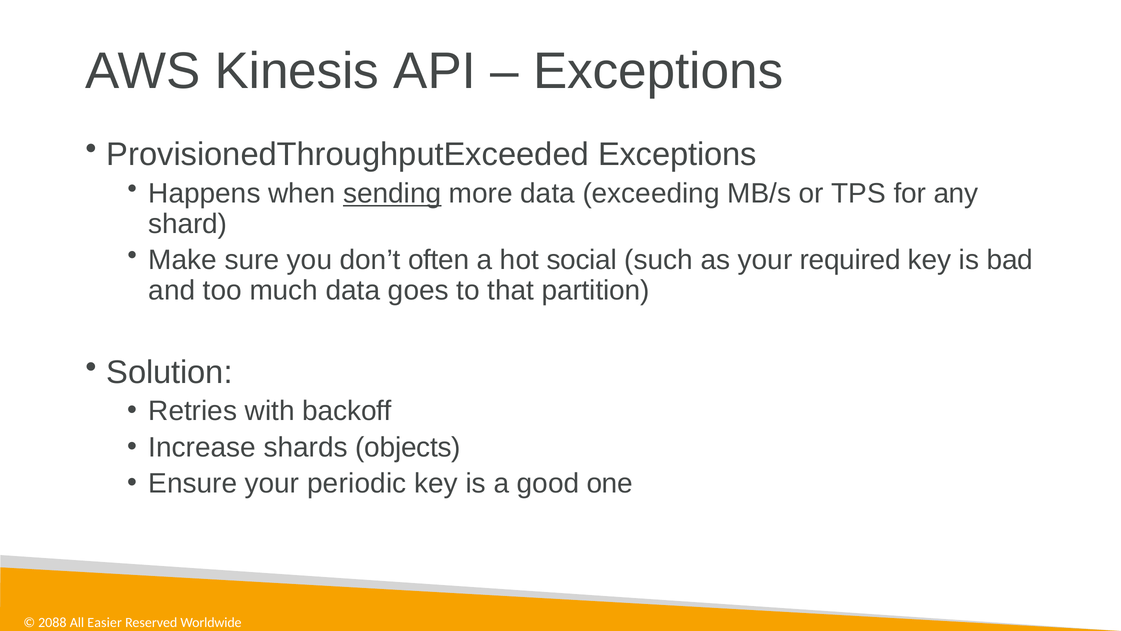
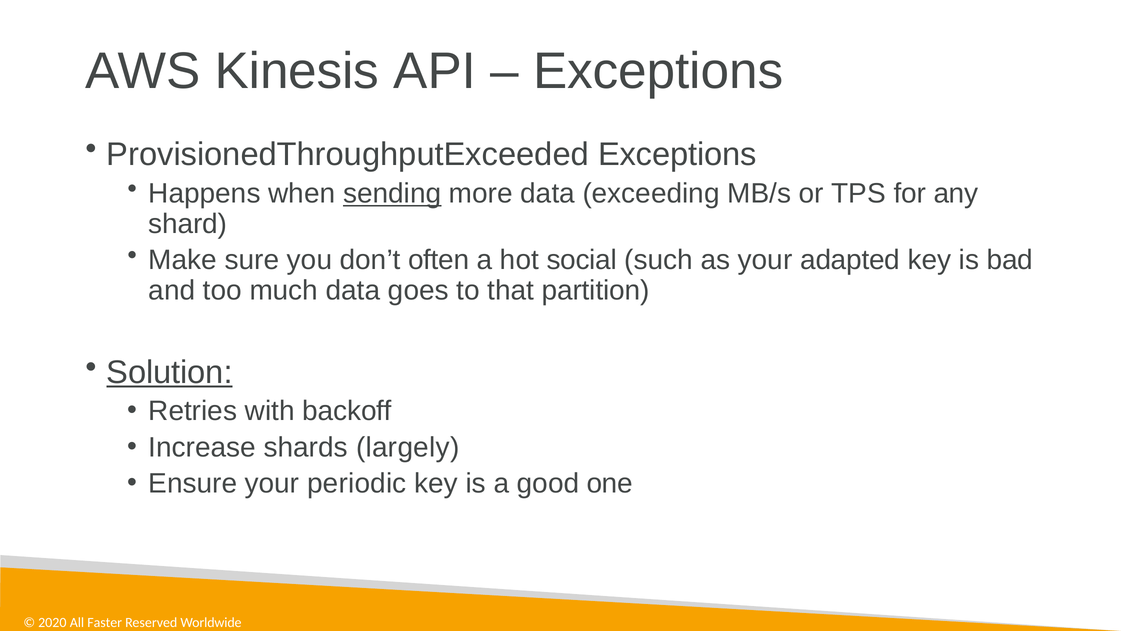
required: required -> adapted
Solution underline: none -> present
objects: objects -> largely
2088: 2088 -> 2020
Easier: Easier -> Faster
